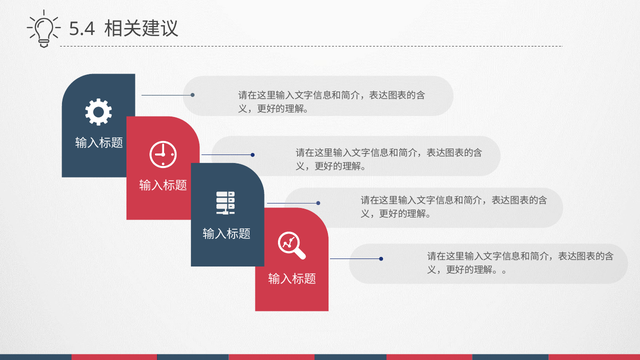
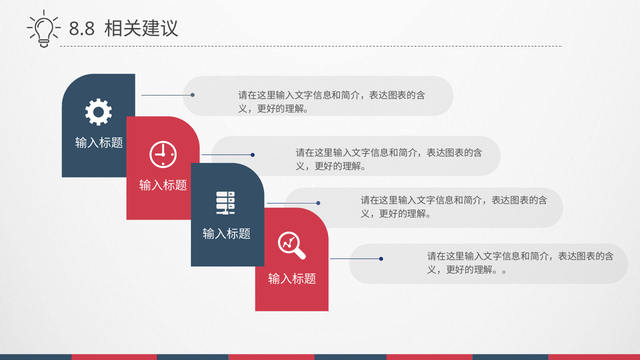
5.4: 5.4 -> 8.8
